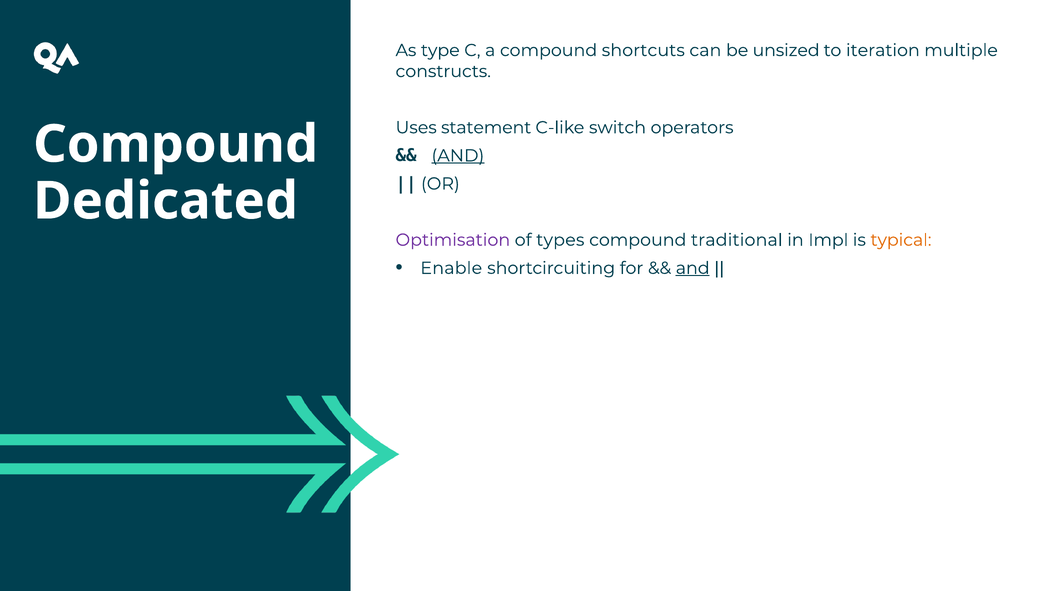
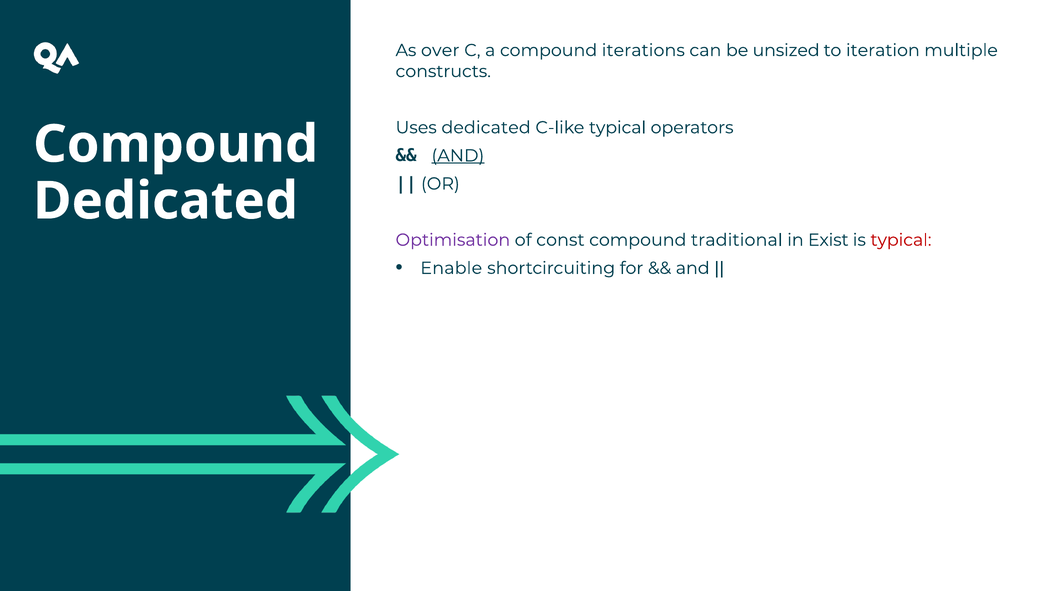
type: type -> over
shortcuts: shortcuts -> iterations
Uses statement: statement -> dedicated
C-like switch: switch -> typical
types: types -> const
Impl: Impl -> Exist
typical at (901, 240) colour: orange -> red
and at (693, 268) underline: present -> none
